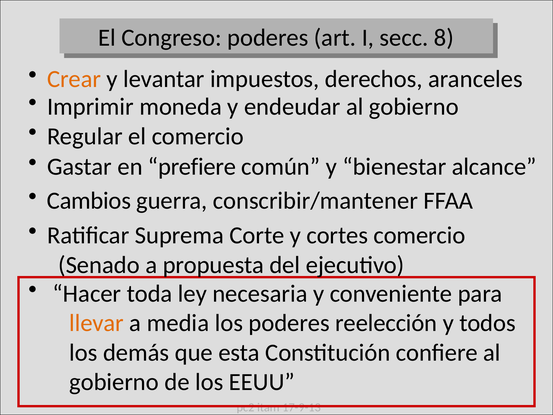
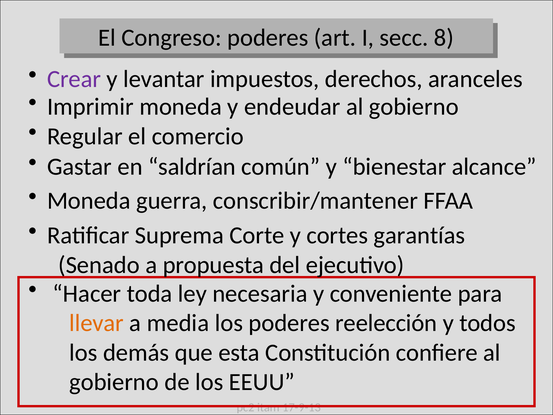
Crear colour: orange -> purple
prefiere: prefiere -> saldrían
Cambios at (89, 201): Cambios -> Moneda
cortes comercio: comercio -> garantías
